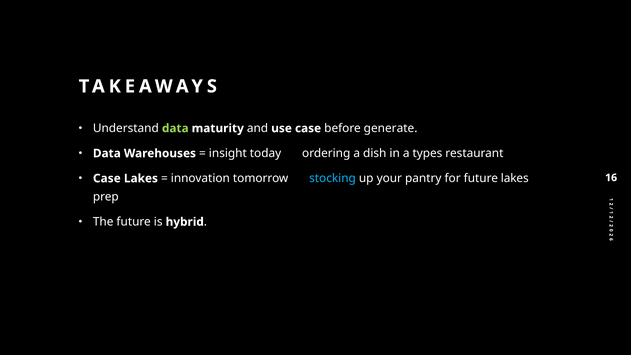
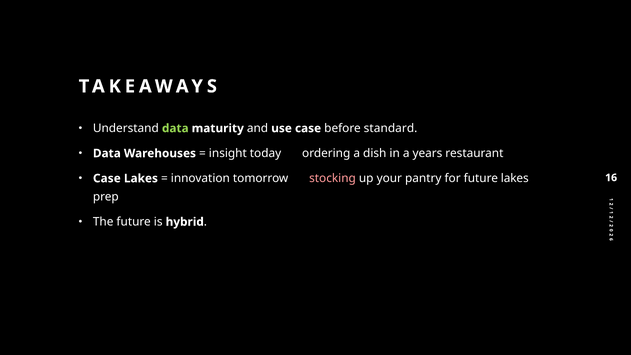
generate: generate -> standard
types: types -> years
stocking colour: light blue -> pink
